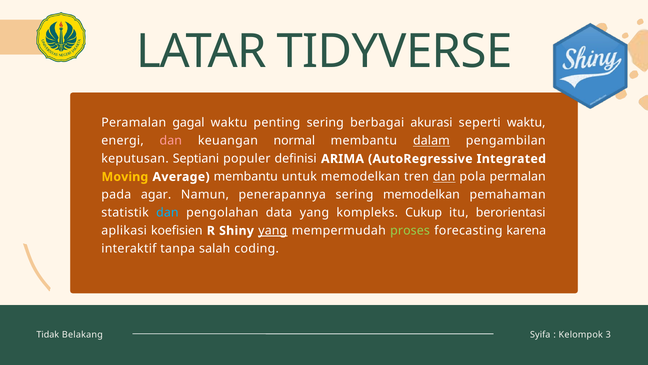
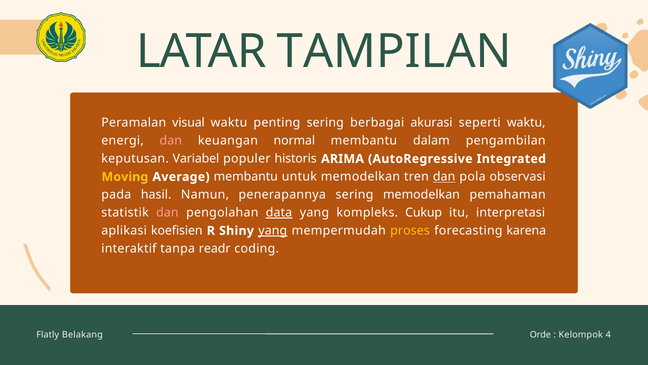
TIDYVERSE: TIDYVERSE -> TAMPILAN
gagal: gagal -> visual
dalam underline: present -> none
Septiani: Septiani -> Variabel
definisi: definisi -> historis
permalan: permalan -> observasi
agar: agar -> hasil
dan at (167, 212) colour: light blue -> pink
data underline: none -> present
berorientasi: berorientasi -> interpretasi
proses colour: light green -> yellow
salah: salah -> readr
Tidak: Tidak -> Flatly
Syifa: Syifa -> Orde
3: 3 -> 4
